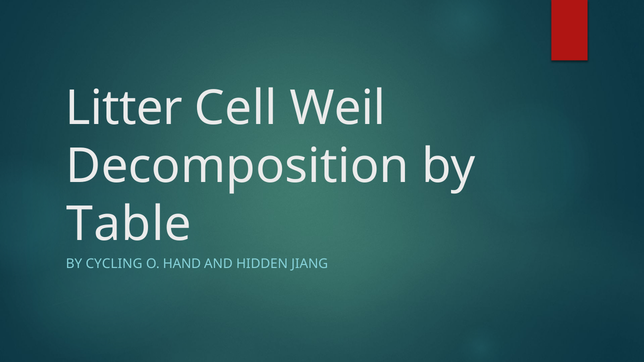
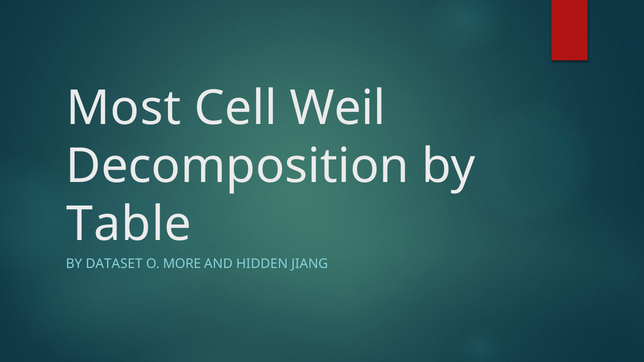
Litter: Litter -> Most
CYCLING: CYCLING -> DATASET
HAND: HAND -> MORE
